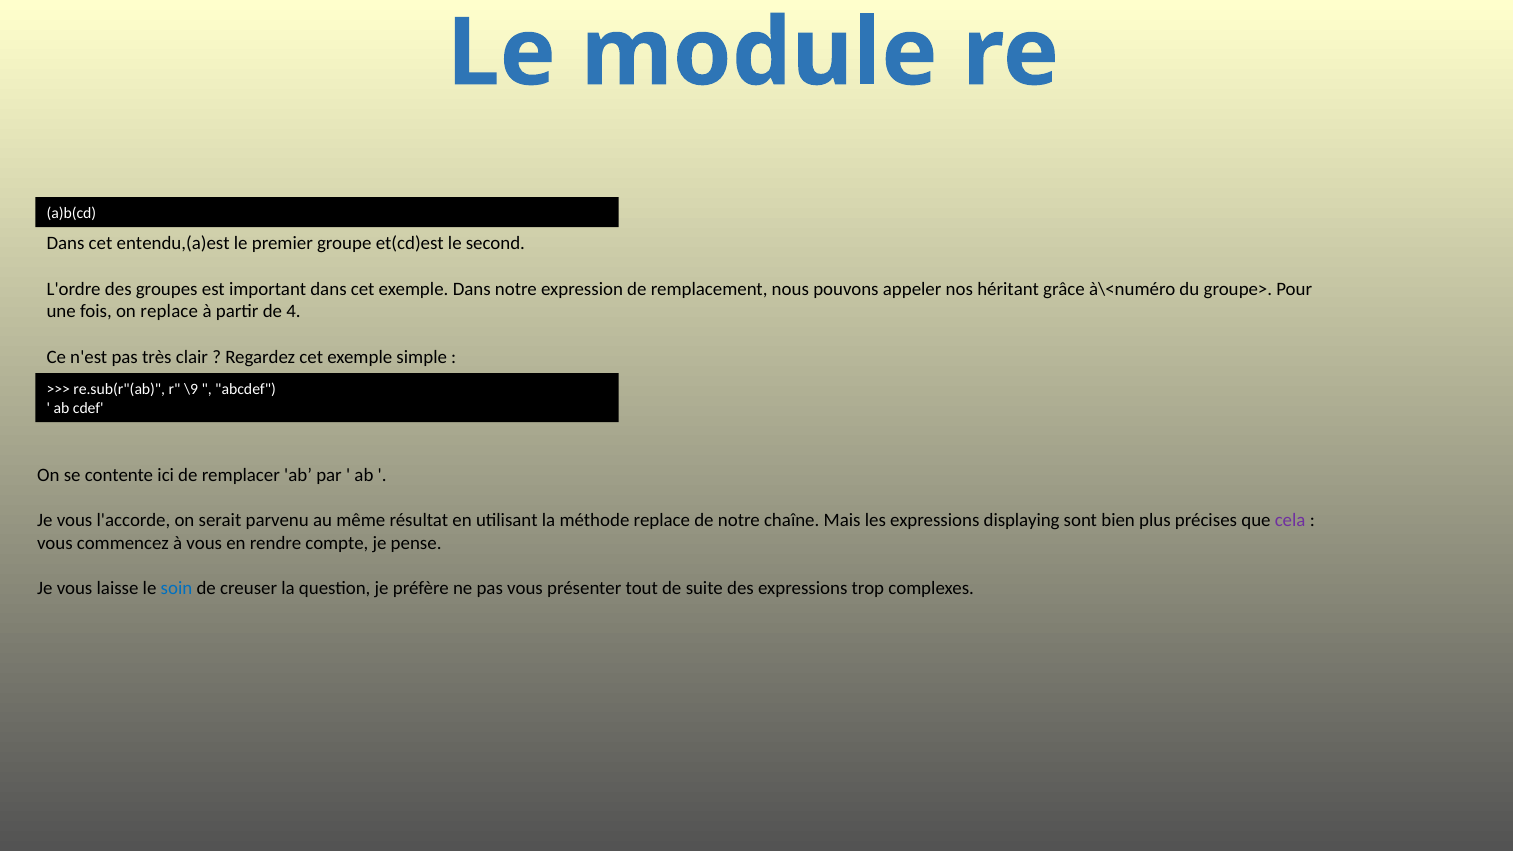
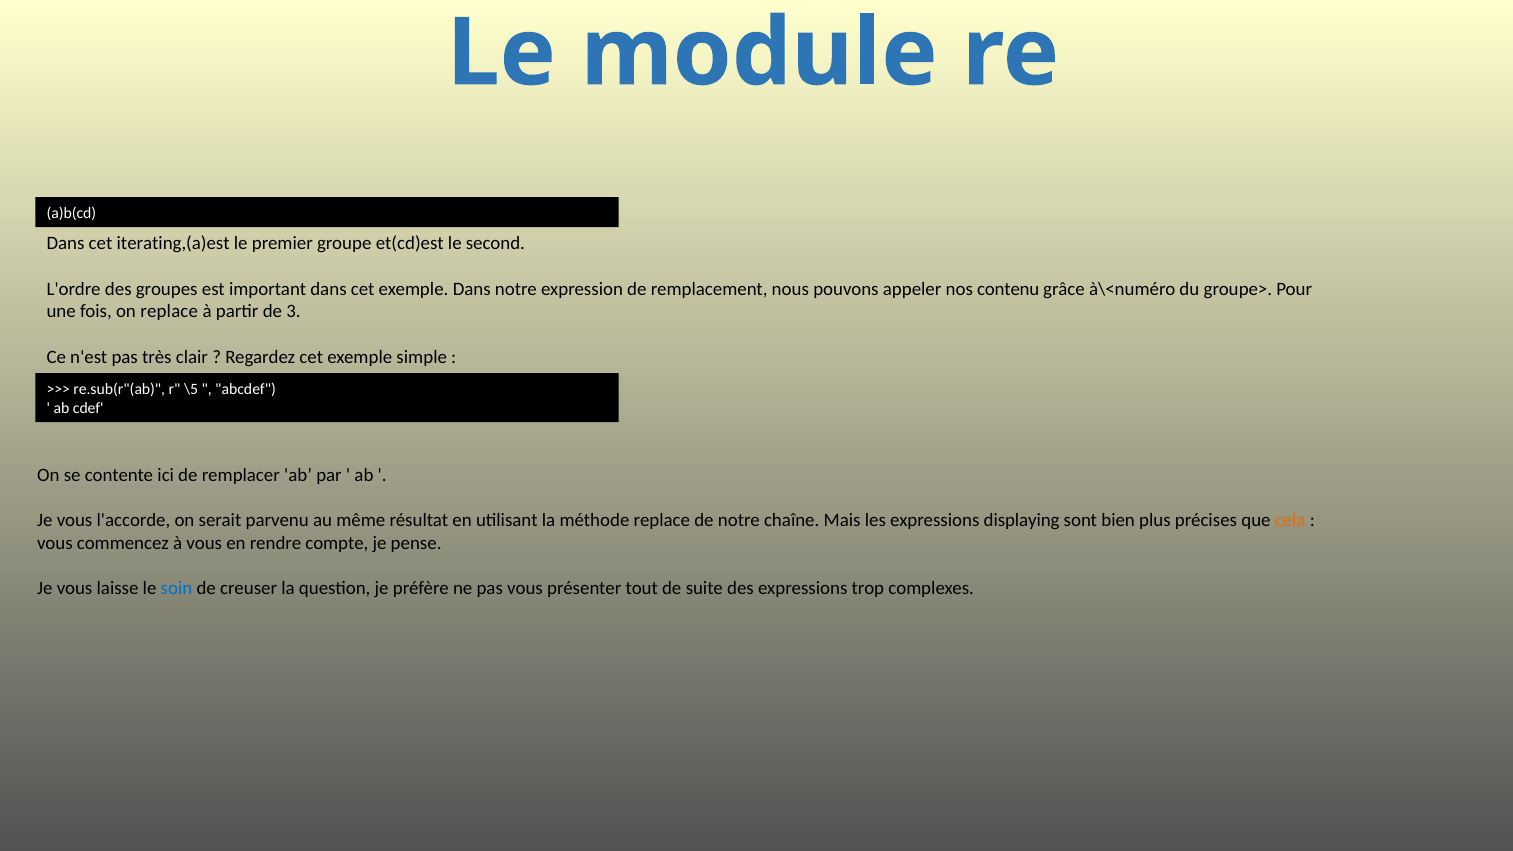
entendu,(a)est: entendu,(a)est -> iterating,(a)est
héritant: héritant -> contenu
4: 4 -> 3
\9: \9 -> \5
cela colour: purple -> orange
